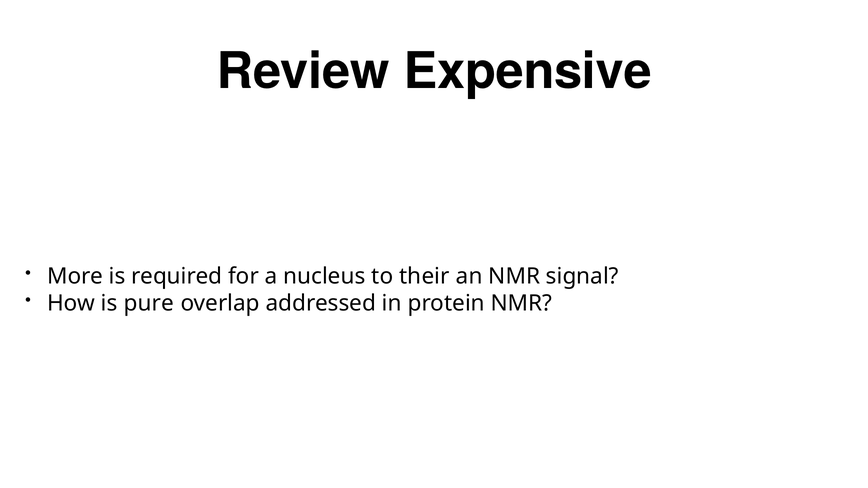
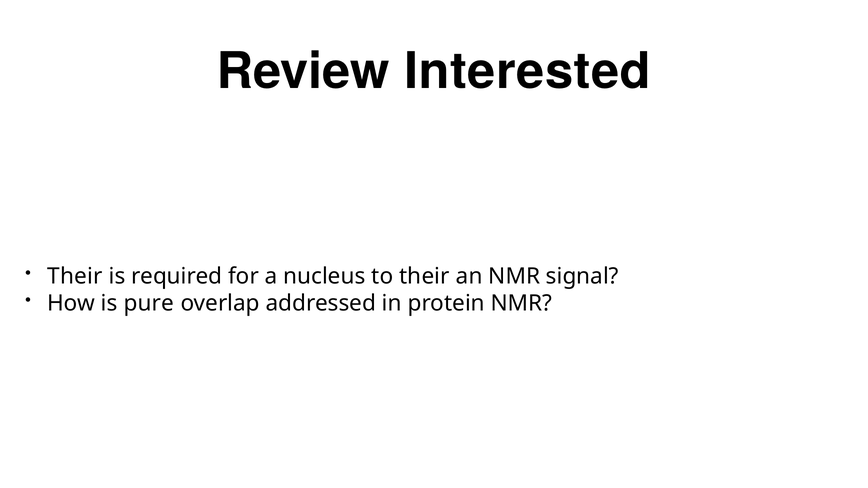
Expensive: Expensive -> Interested
More at (75, 276): More -> Their
